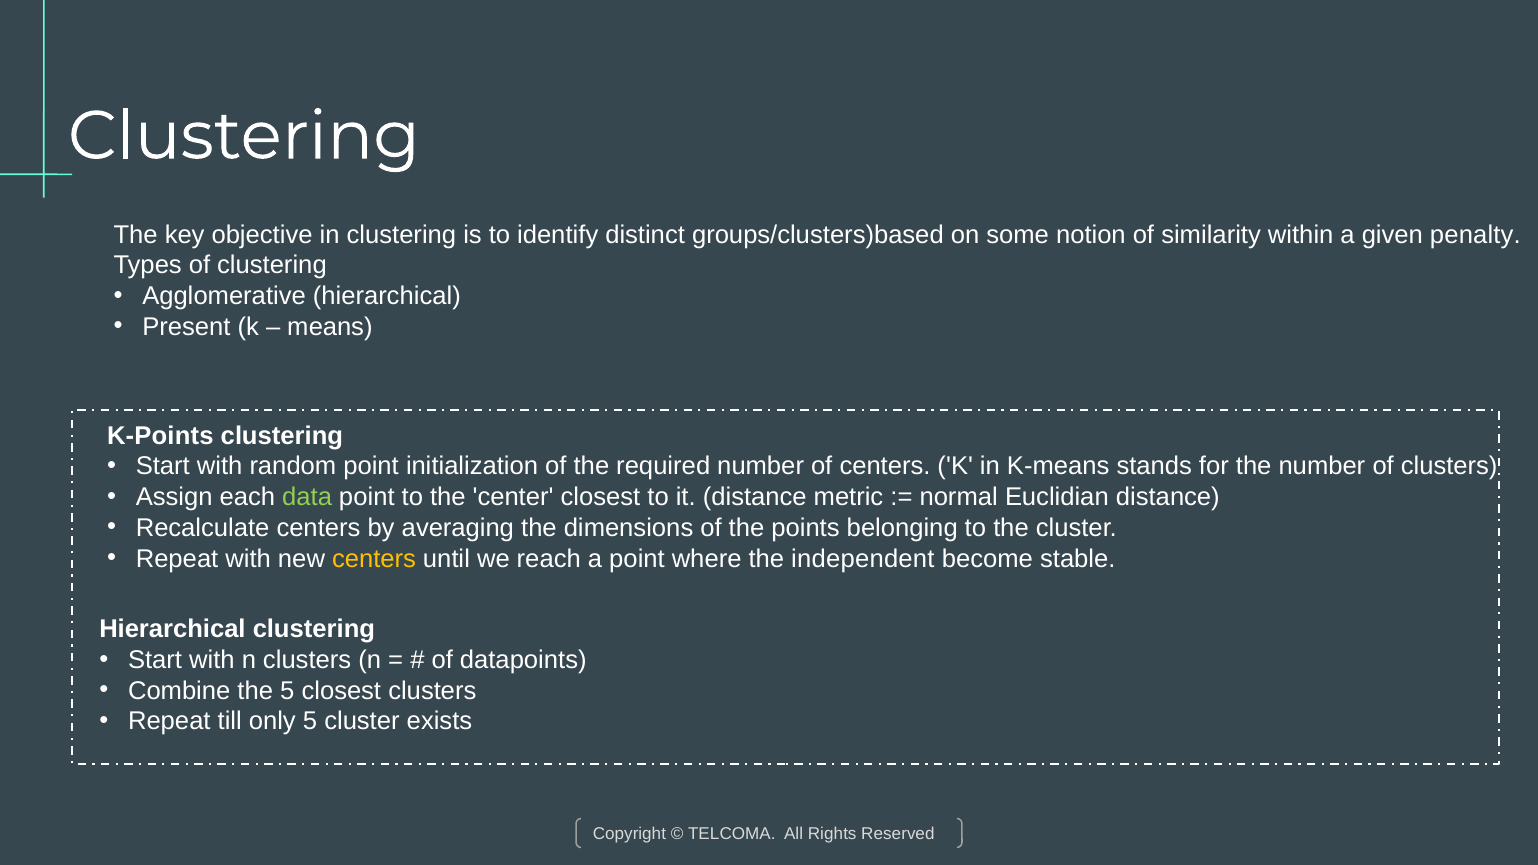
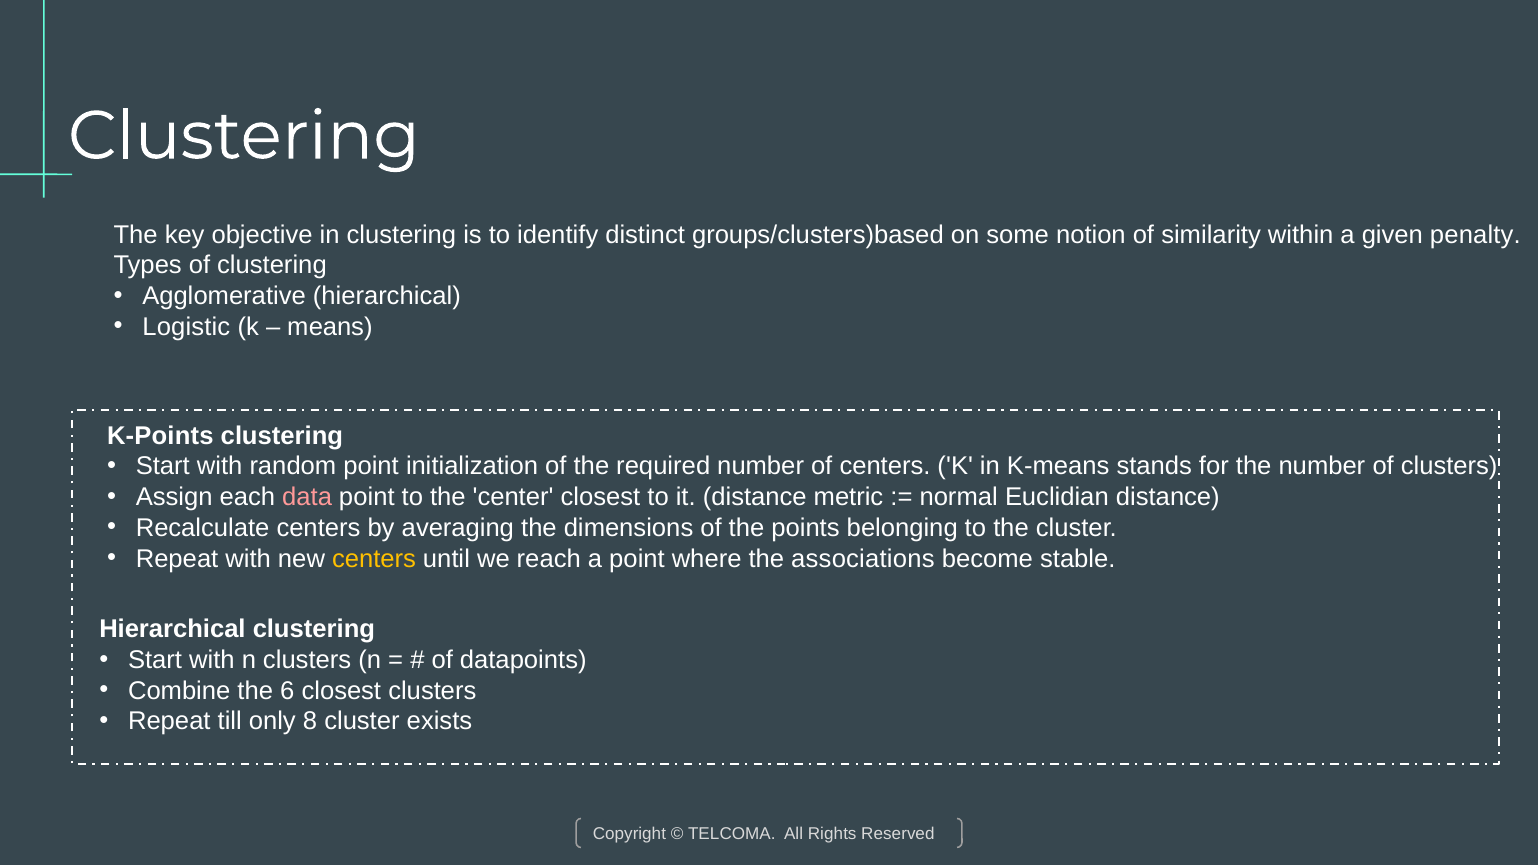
Present: Present -> Logistic
data colour: light green -> pink
independent: independent -> associations
the 5: 5 -> 6
only 5: 5 -> 8
